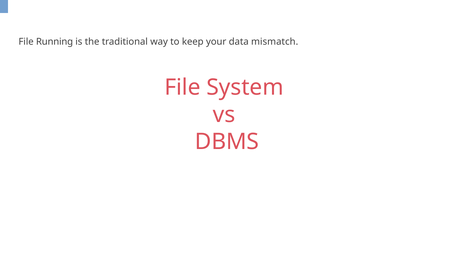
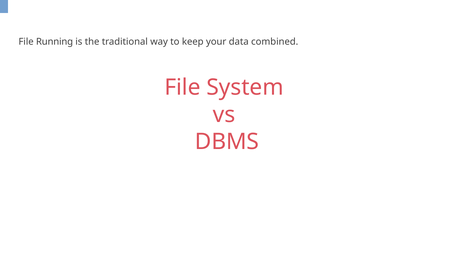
mismatch: mismatch -> combined
